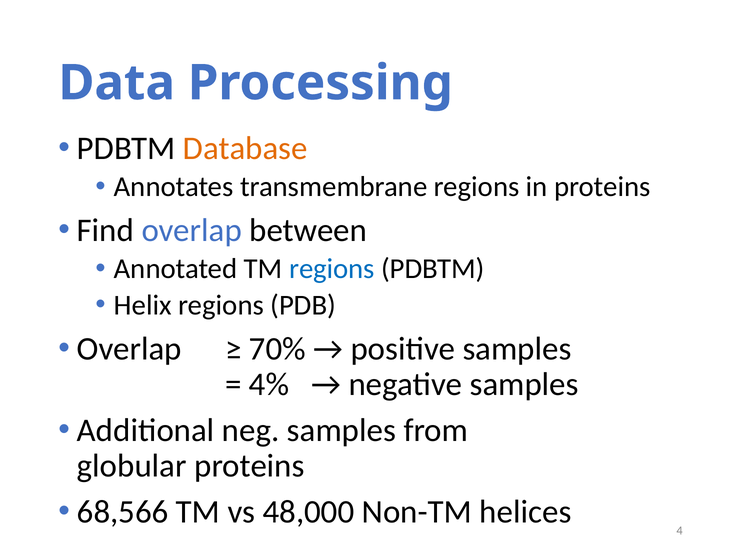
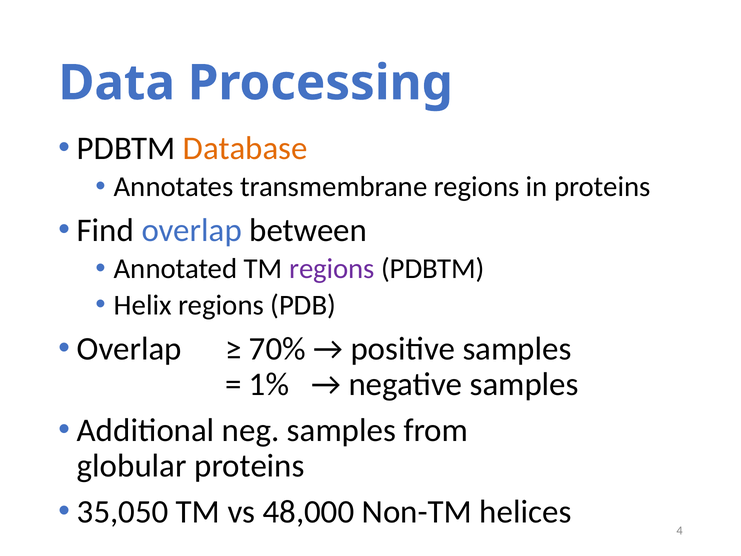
regions at (332, 269) colour: blue -> purple
4%: 4% -> 1%
68,566: 68,566 -> 35,050
